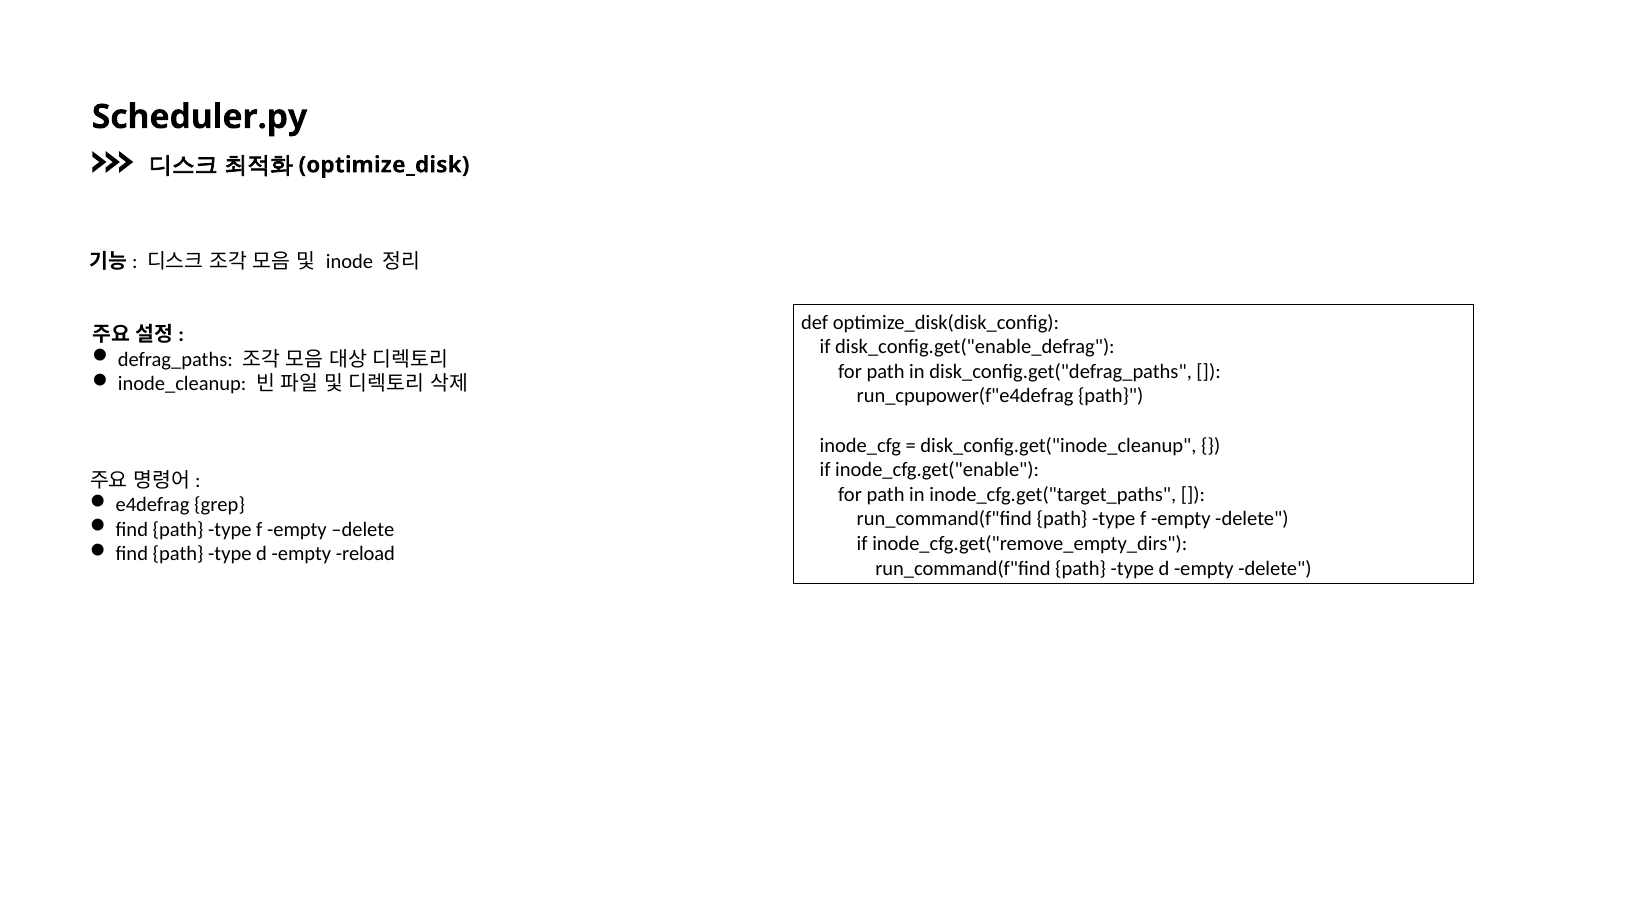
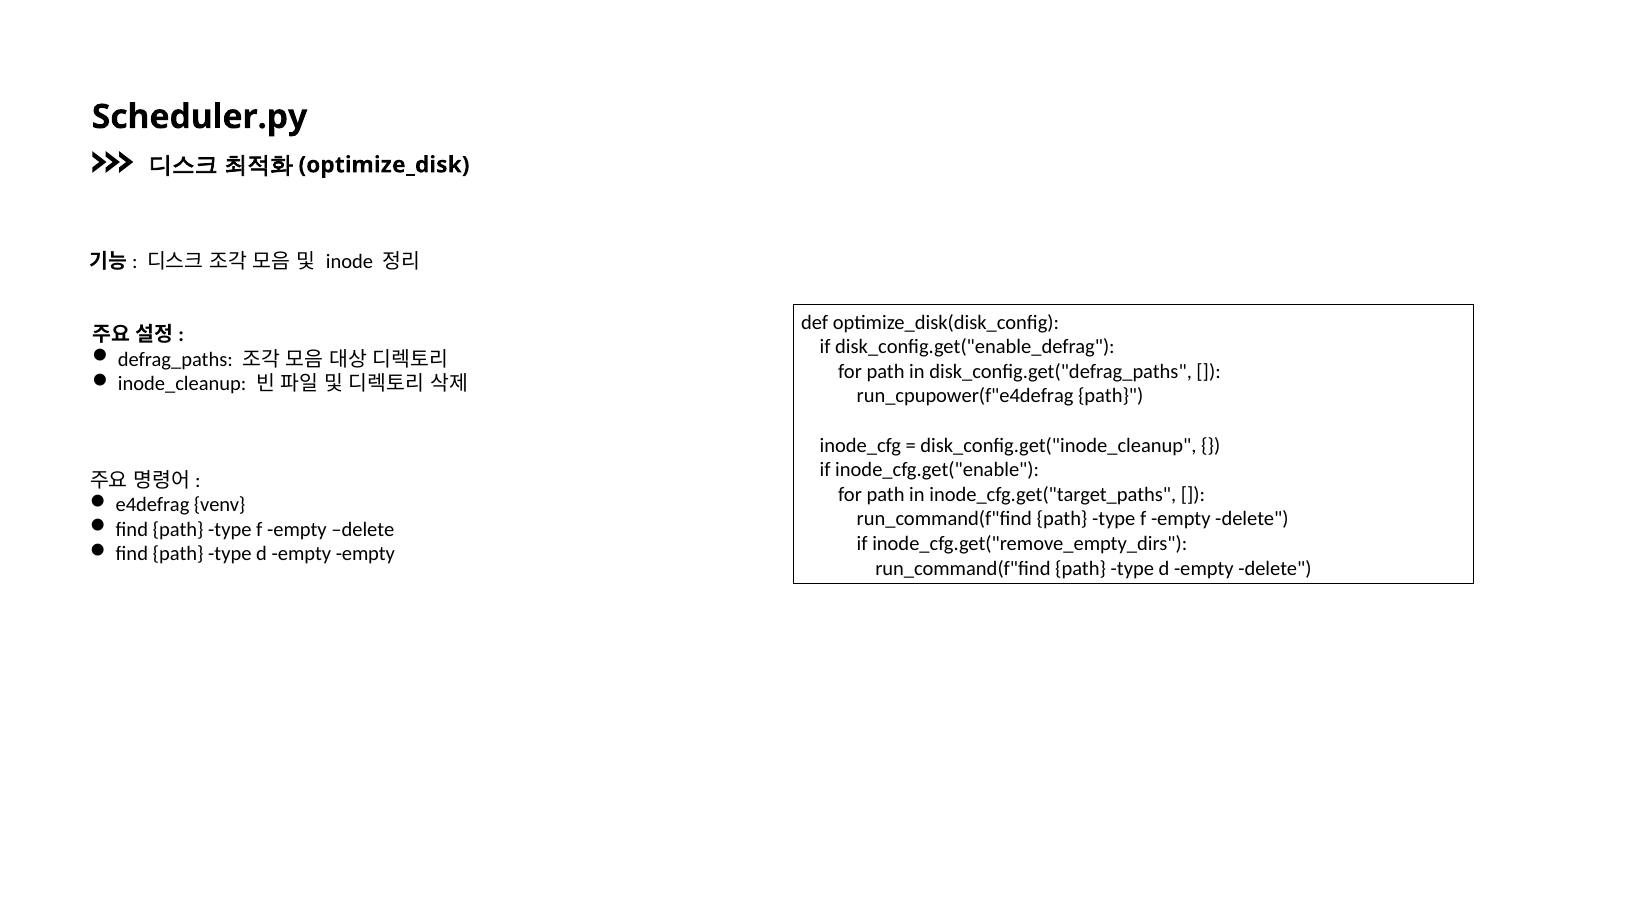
grep: grep -> venv
empty reload: reload -> empty
